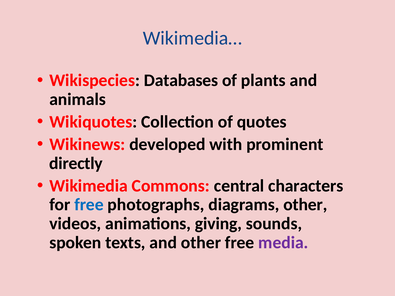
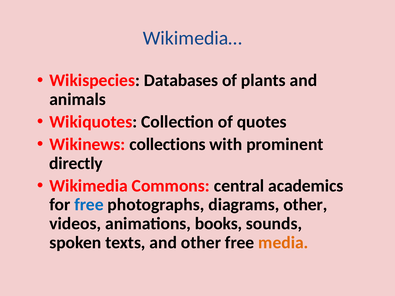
developed: developed -> collections
characters: characters -> academics
giving: giving -> books
media colour: purple -> orange
